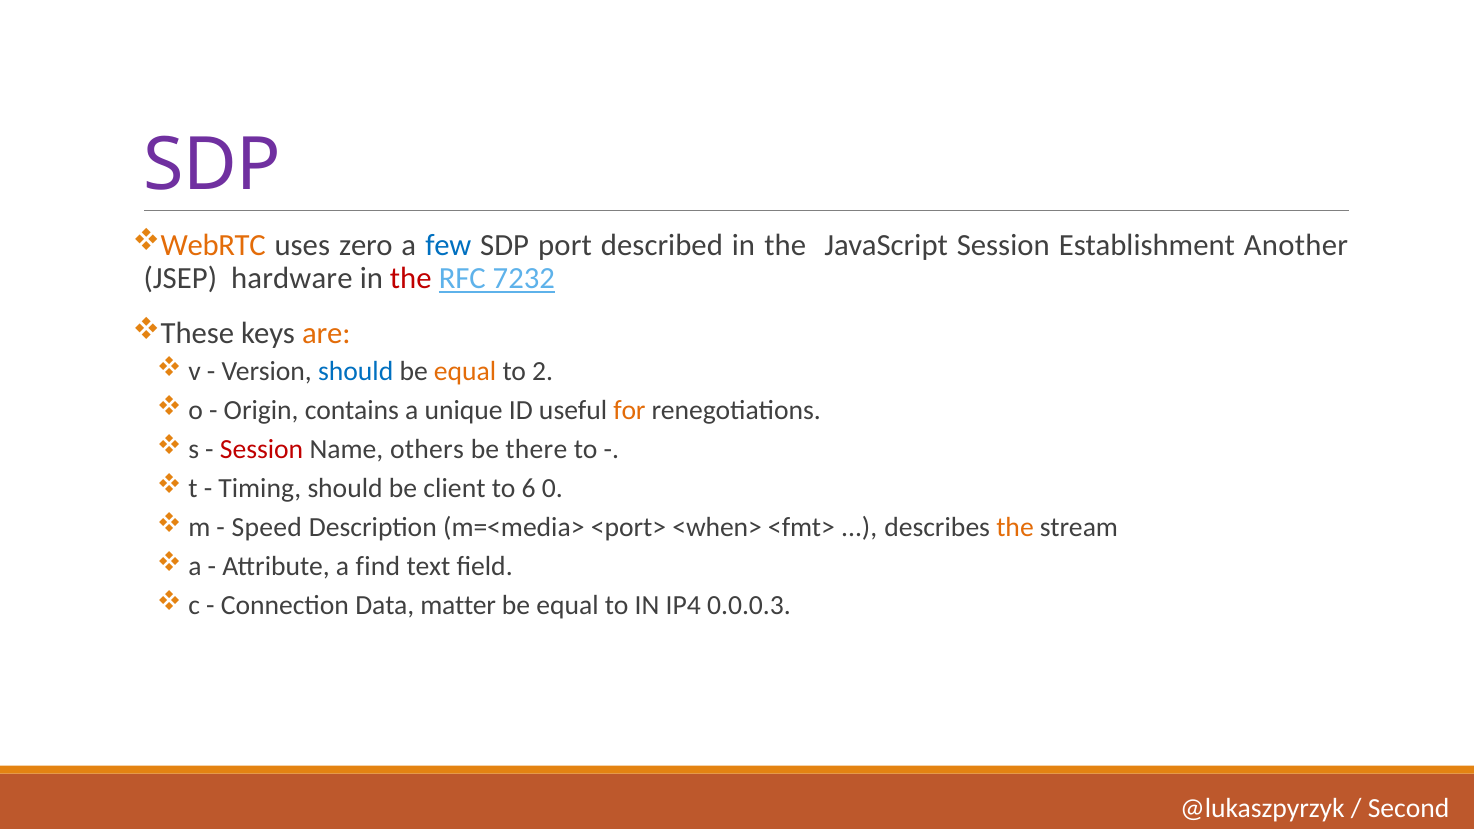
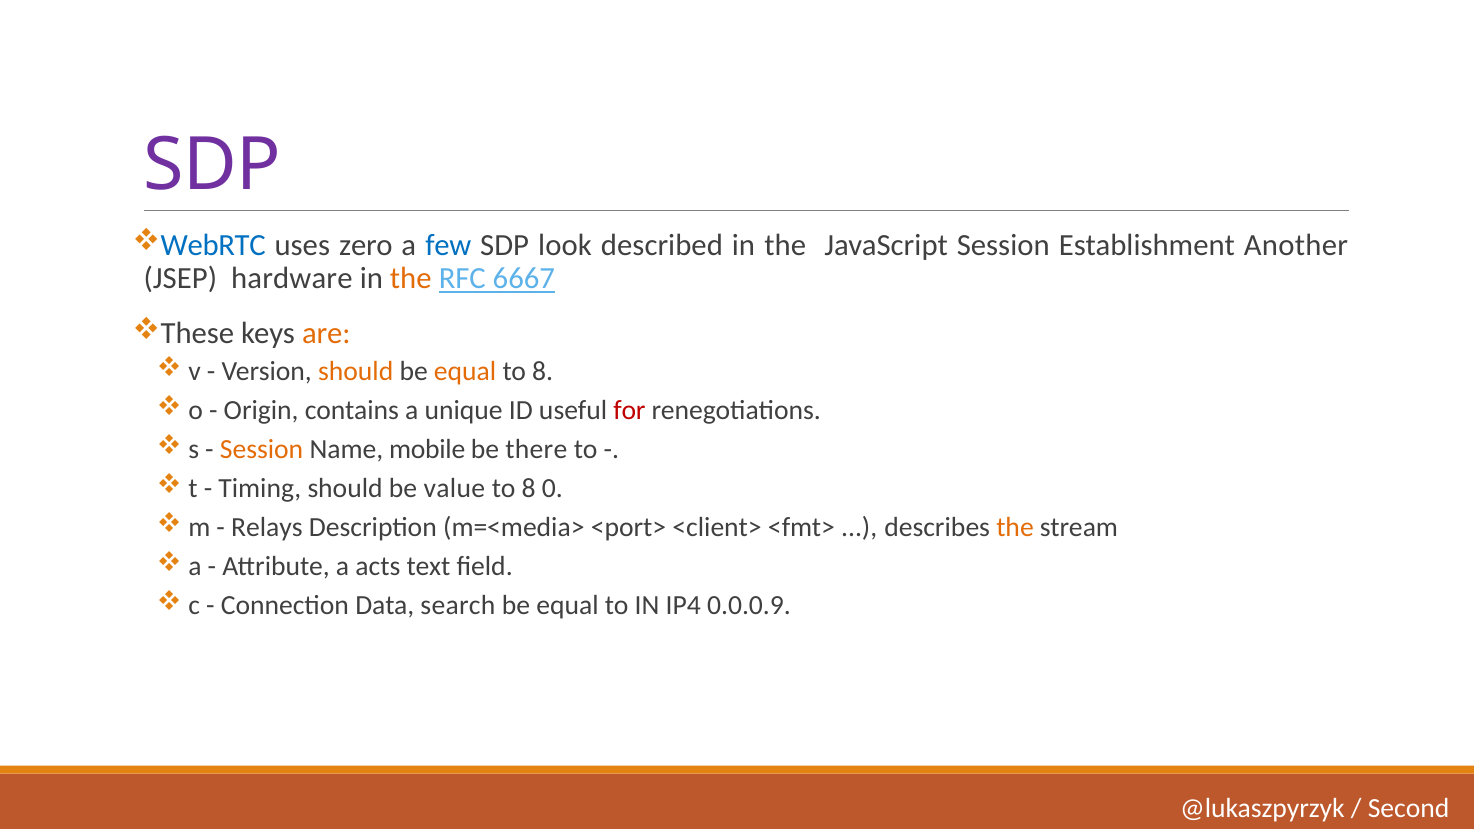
WebRTC colour: orange -> blue
port: port -> look
the at (411, 279) colour: red -> orange
7232: 7232 -> 6667
should at (356, 371) colour: blue -> orange
2 at (543, 371): 2 -> 8
for colour: orange -> red
Session at (262, 450) colour: red -> orange
others: others -> mobile
client: client -> value
6 at (529, 489): 6 -> 8
Speed: Speed -> Relays
<when>: <when> -> <client>
find: find -> acts
matter: matter -> search
0.0.0.3: 0.0.0.3 -> 0.0.0.9
